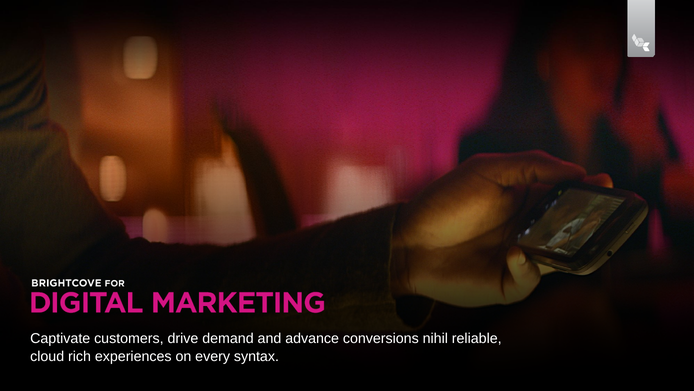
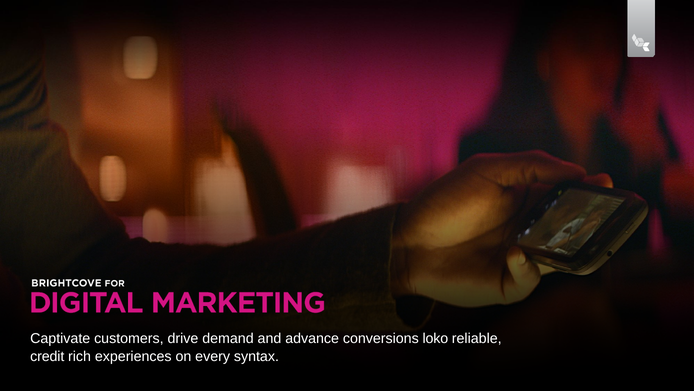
nihil: nihil -> loko
cloud: cloud -> credit
